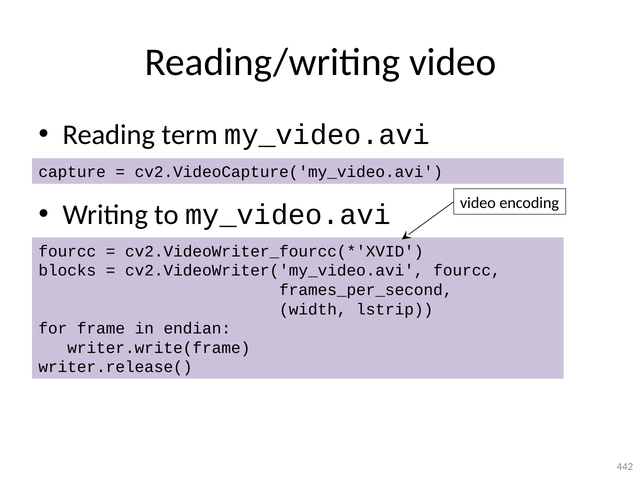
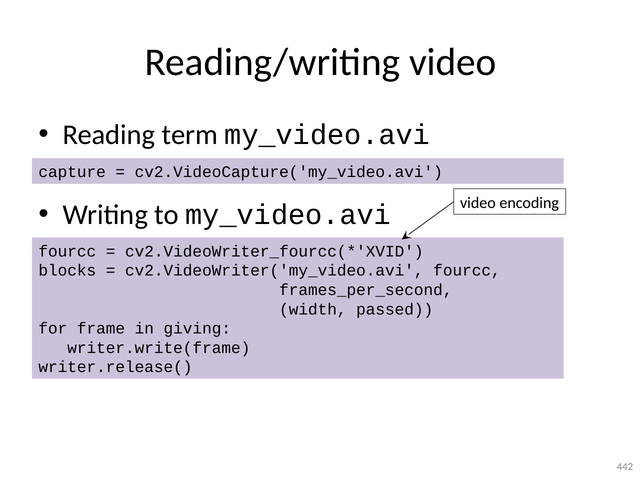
lstrip: lstrip -> passed
endian: endian -> giving
